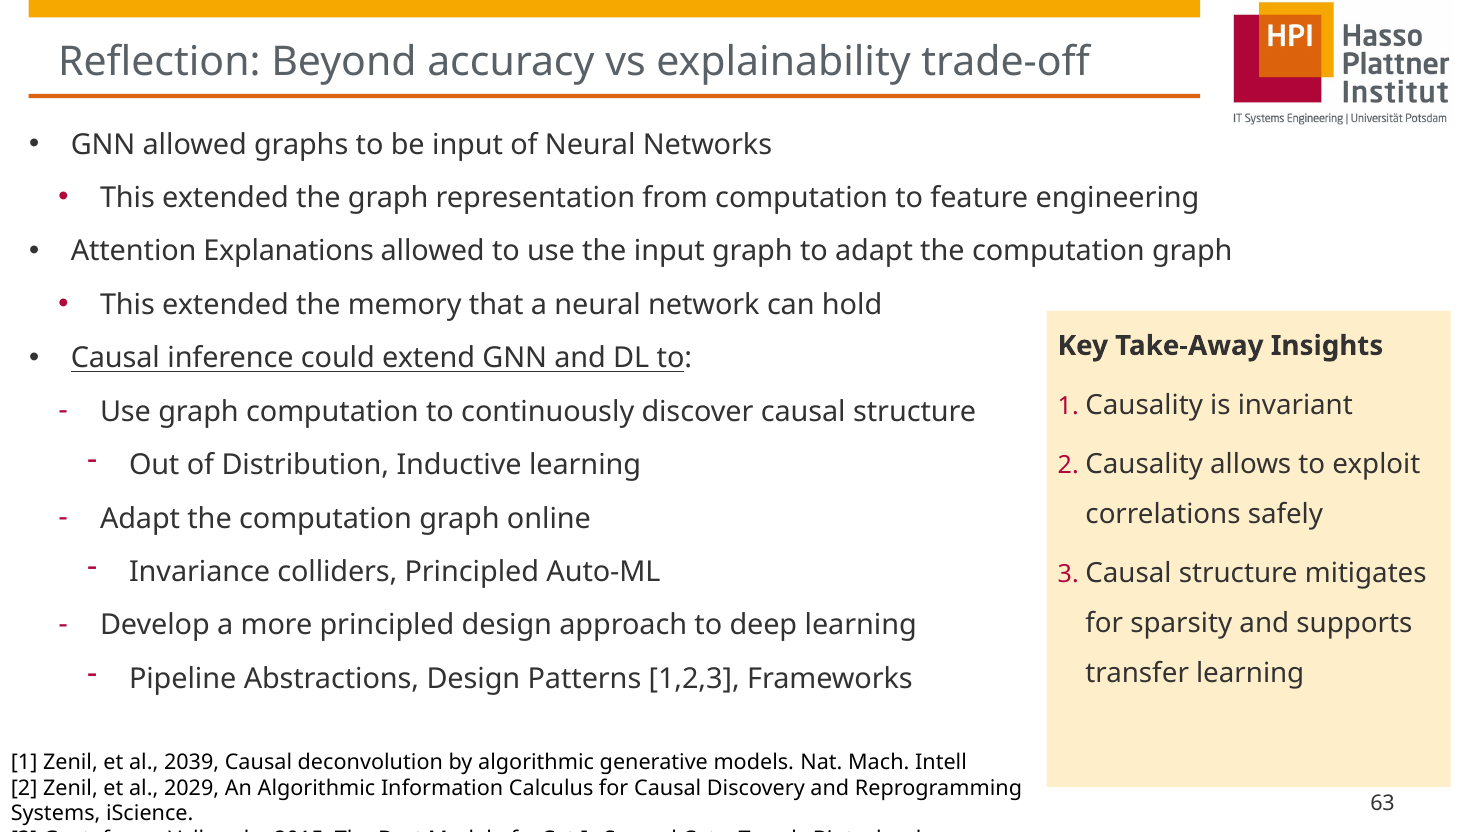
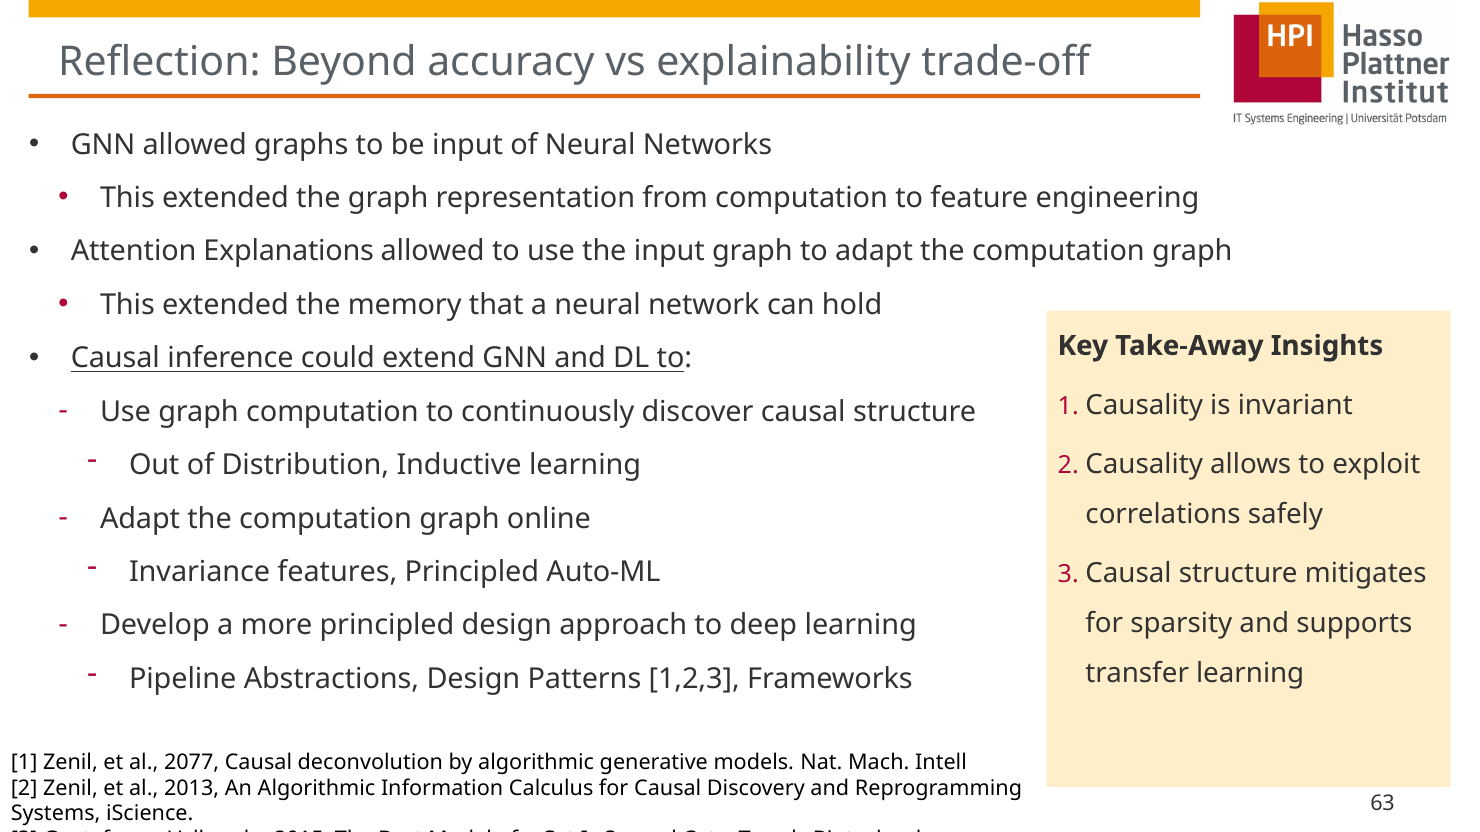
colliders: colliders -> features
2039: 2039 -> 2077
2029: 2029 -> 2013
